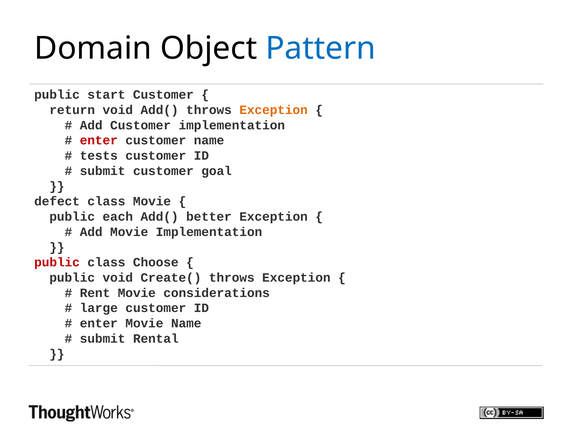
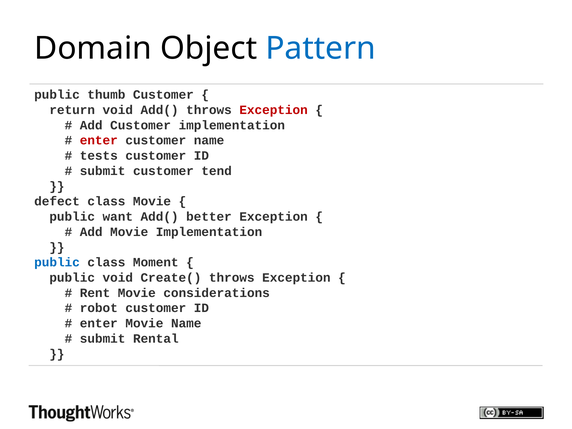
start: start -> thumb
Exception at (274, 110) colour: orange -> red
goal: goal -> tend
each: each -> want
public at (57, 262) colour: red -> blue
Choose: Choose -> Moment
large: large -> robot
